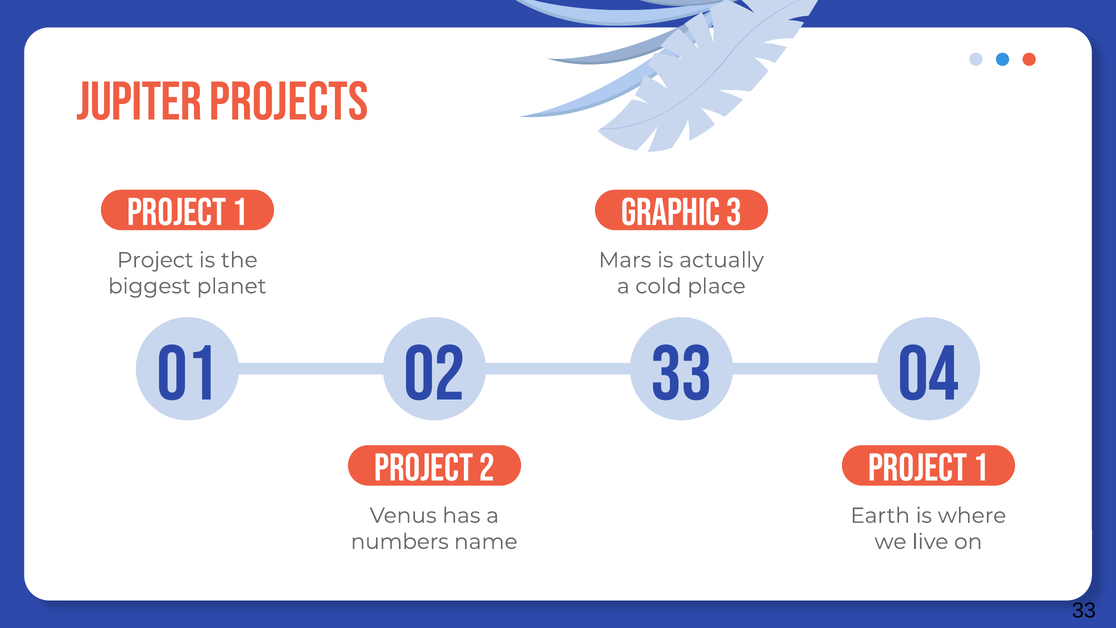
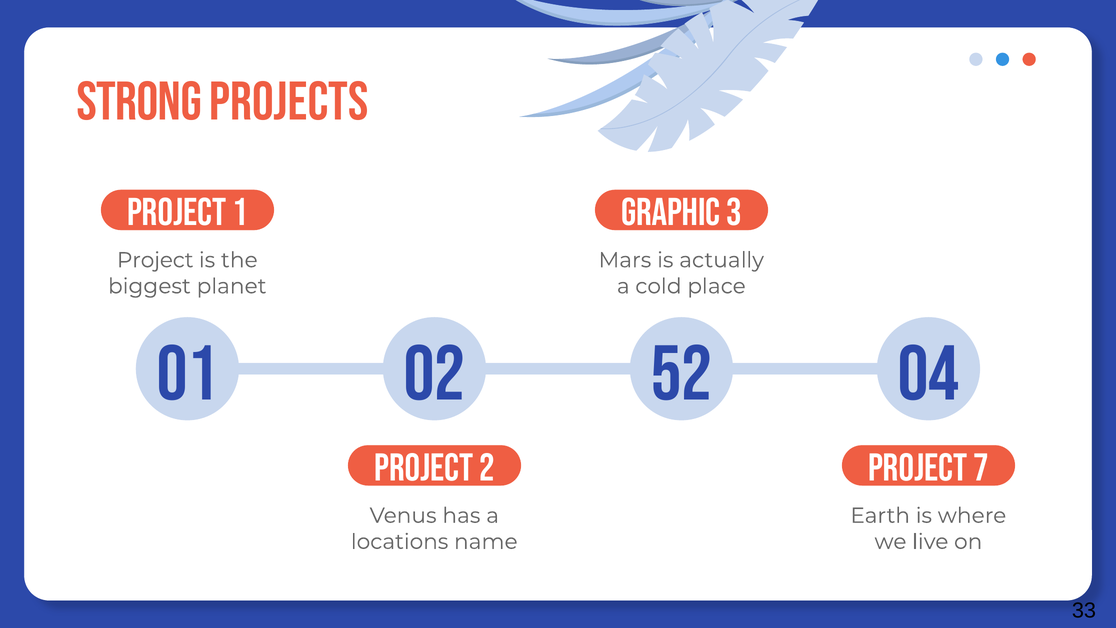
JUPITER: JUPITER -> STRONG
02 33: 33 -> 52
1 at (981, 468): 1 -> 7
numbers: numbers -> locations
